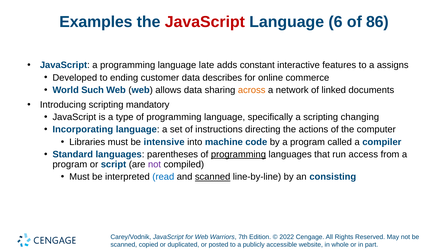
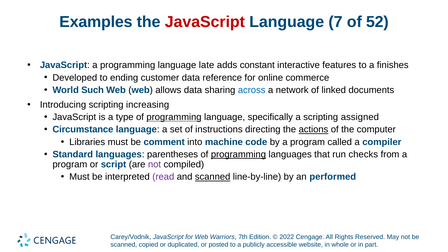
6: 6 -> 7
86: 86 -> 52
assigns: assigns -> finishes
describes: describes -> reference
across colour: orange -> blue
mandatory: mandatory -> increasing
programming at (174, 117) underline: none -> present
changing: changing -> assigned
Incorporating: Incorporating -> Circumstance
actions underline: none -> present
intensive: intensive -> comment
access: access -> checks
read colour: blue -> purple
consisting: consisting -> performed
